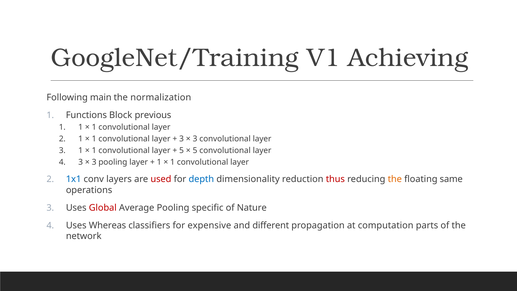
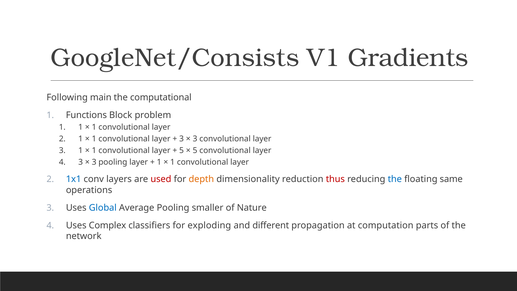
GoogleNet/Training: GoogleNet/Training -> GoogleNet/Consists
Achieving: Achieving -> Gradients
normalization: normalization -> computational
previous: previous -> problem
depth colour: blue -> orange
the at (395, 179) colour: orange -> blue
Global colour: red -> blue
specific: specific -> smaller
Whereas: Whereas -> Complex
expensive: expensive -> exploding
